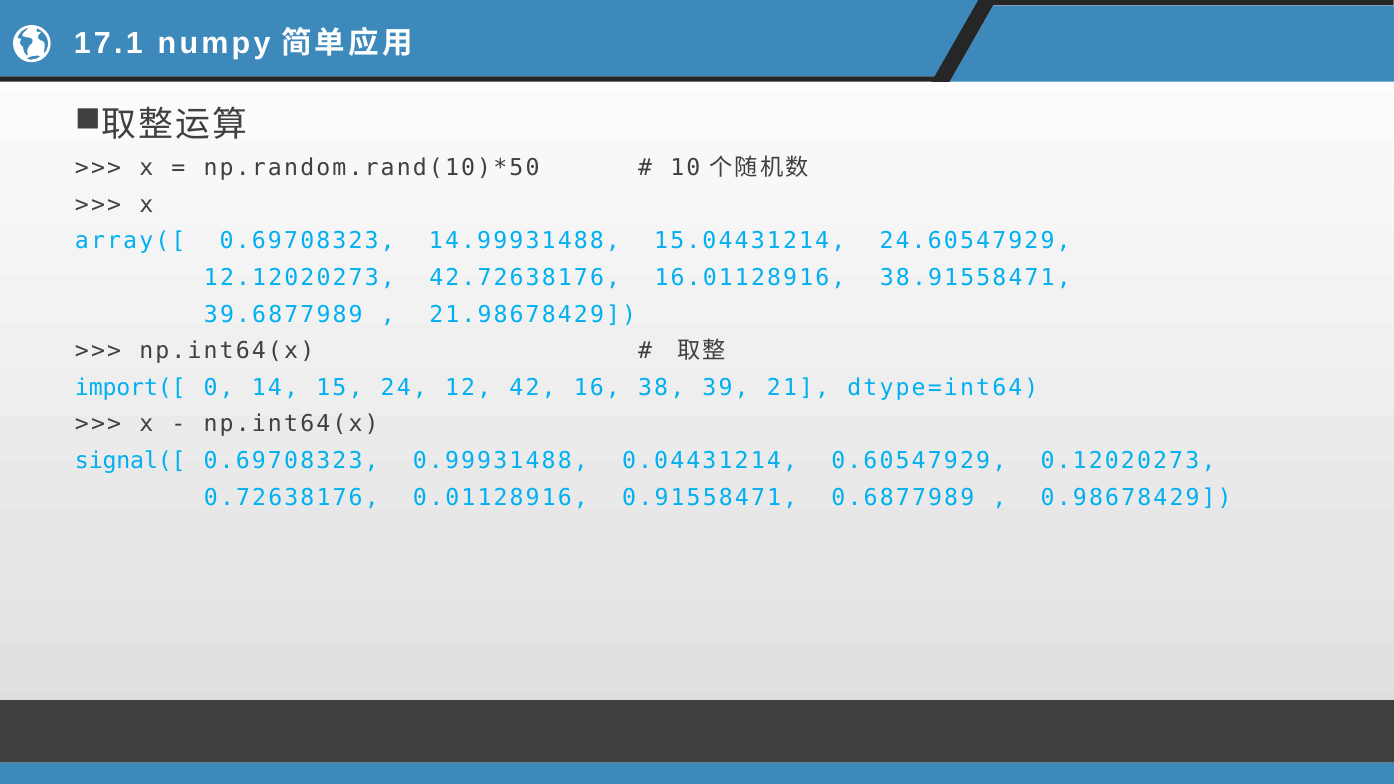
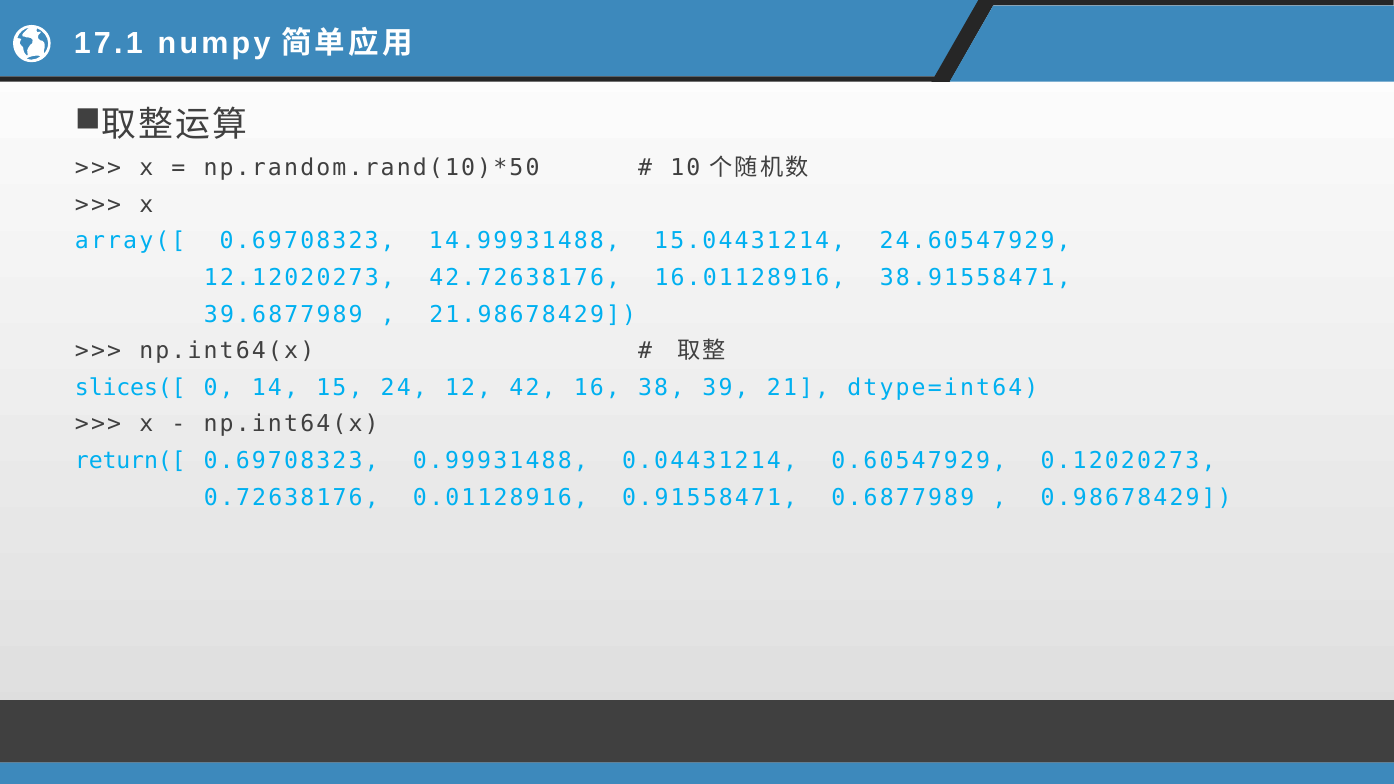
import([: import([ -> slices([
signal([: signal([ -> return([
